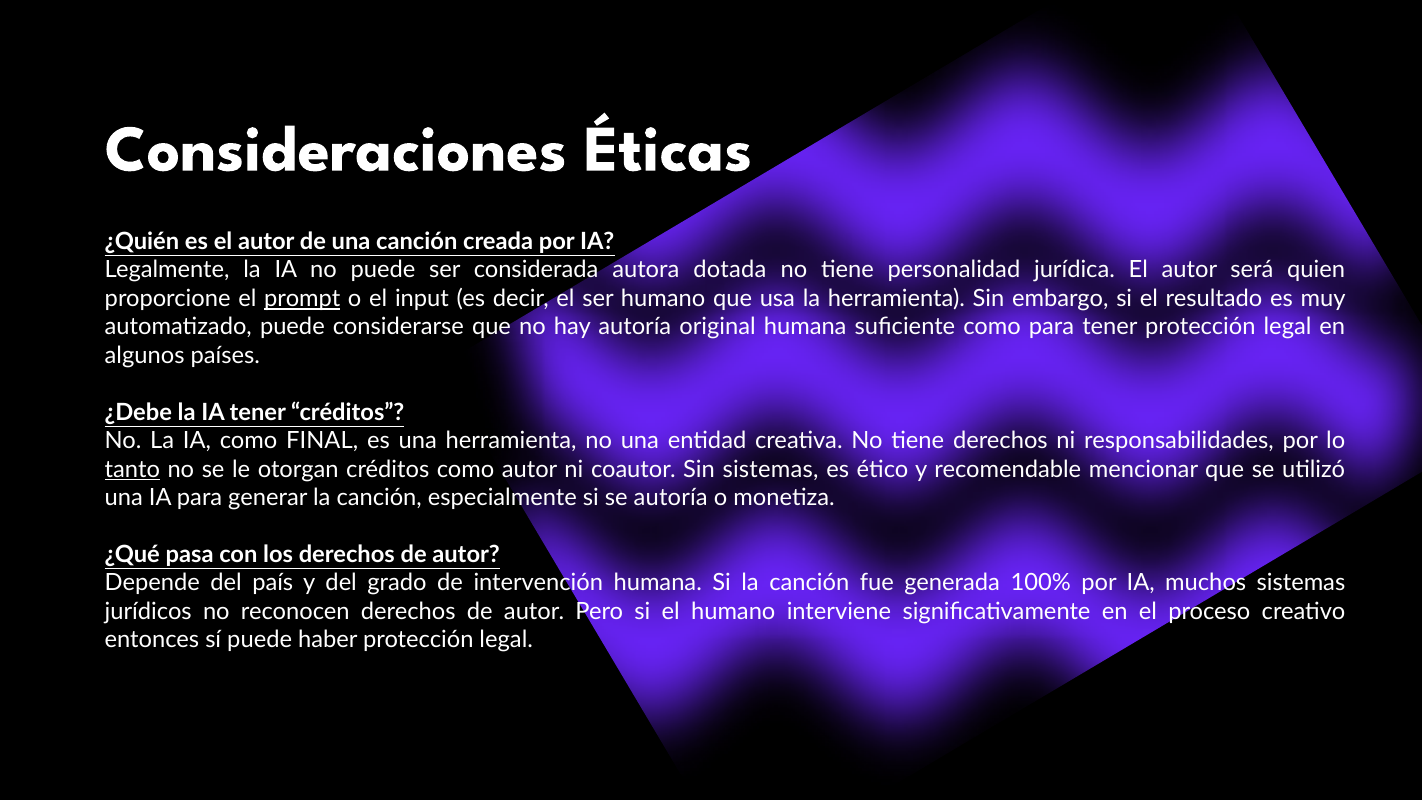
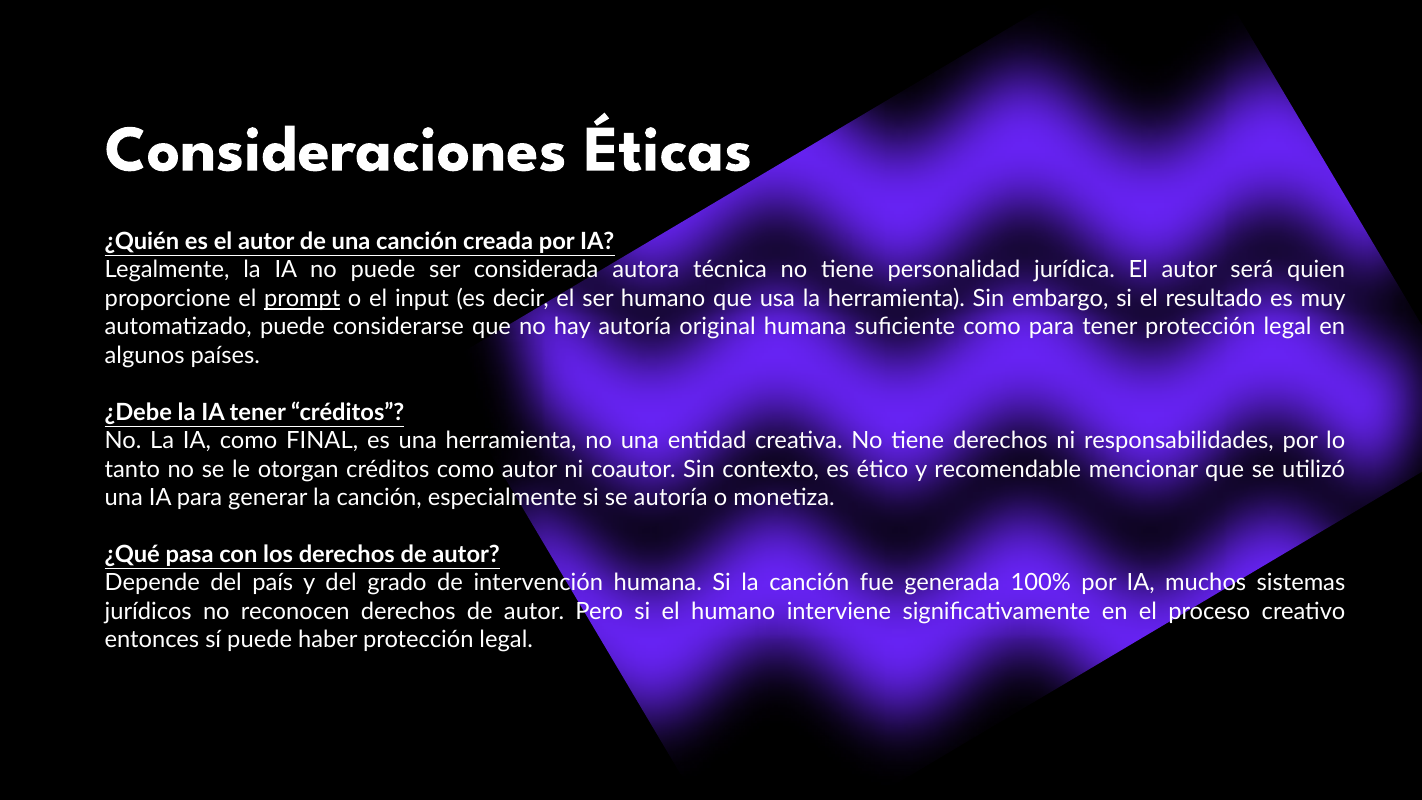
dotada: dotada -> técnica
tanto underline: present -> none
Sin sistemas: sistemas -> contexto
